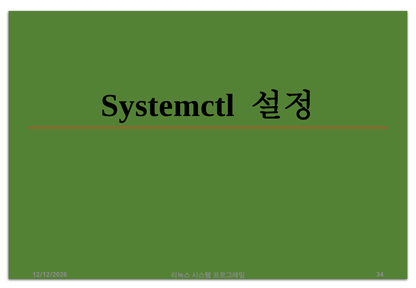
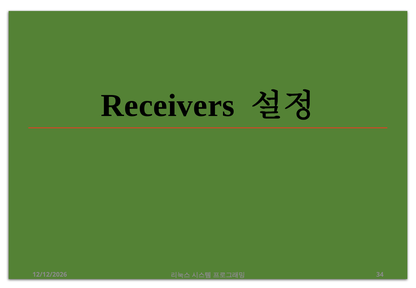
Systemctl: Systemctl -> Receivers
